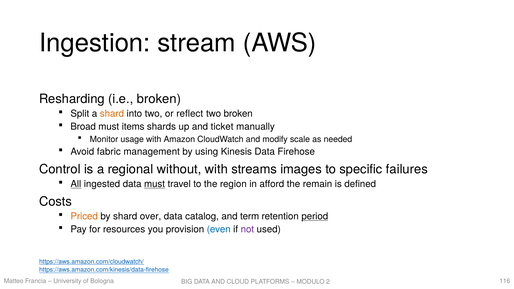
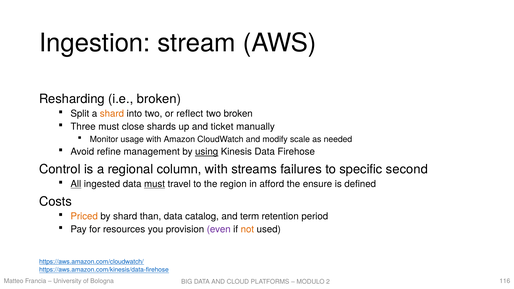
Broad: Broad -> Three
items: items -> close
fabric: fabric -> refine
using underline: none -> present
without: without -> column
images: images -> failures
failures: failures -> second
remain: remain -> ensure
over: over -> than
period underline: present -> none
even colour: blue -> purple
not colour: purple -> orange
